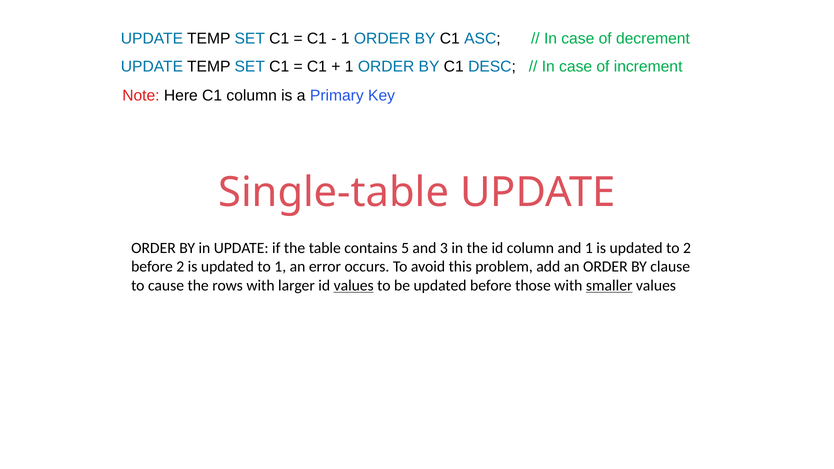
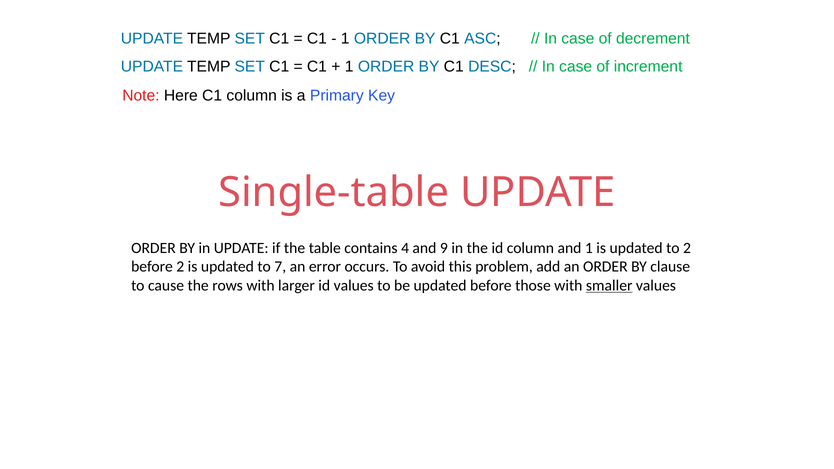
5: 5 -> 4
3: 3 -> 9
to 1: 1 -> 7
values at (354, 286) underline: present -> none
